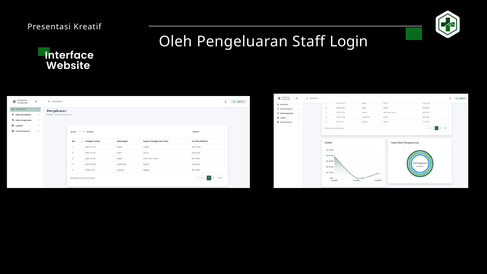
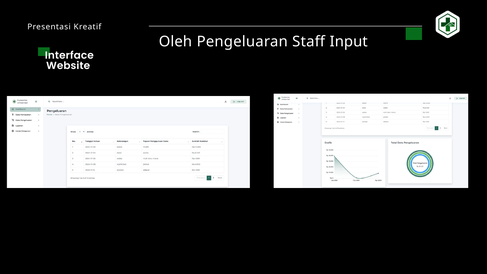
Login: Login -> Input
